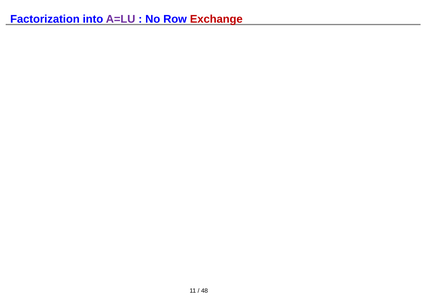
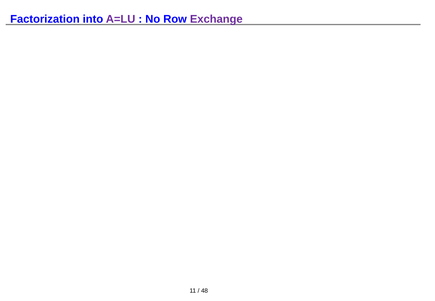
Exchange colour: red -> purple
